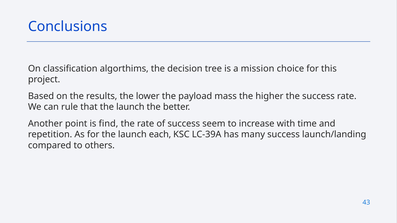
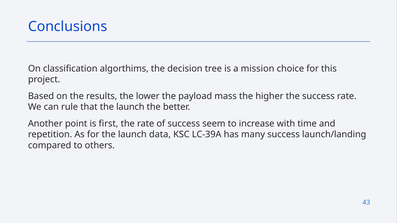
find: find -> first
each: each -> data
